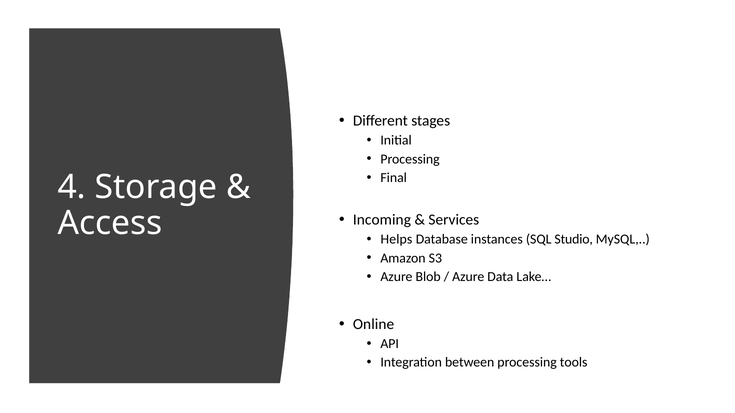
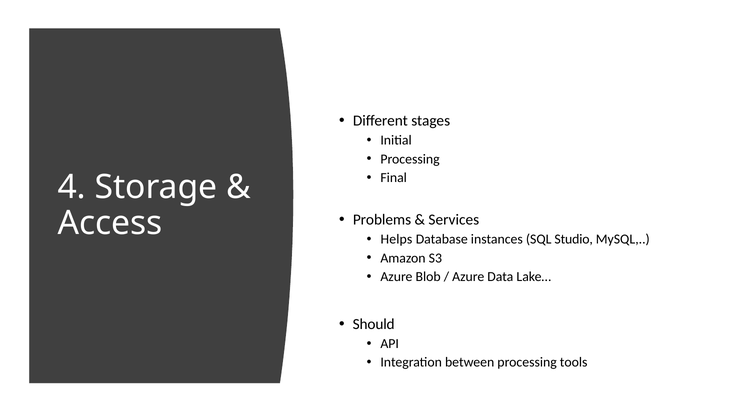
Incoming: Incoming -> Problems
Online: Online -> Should
